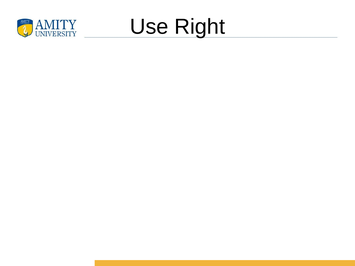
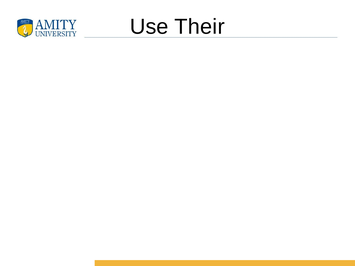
Right: Right -> Their
